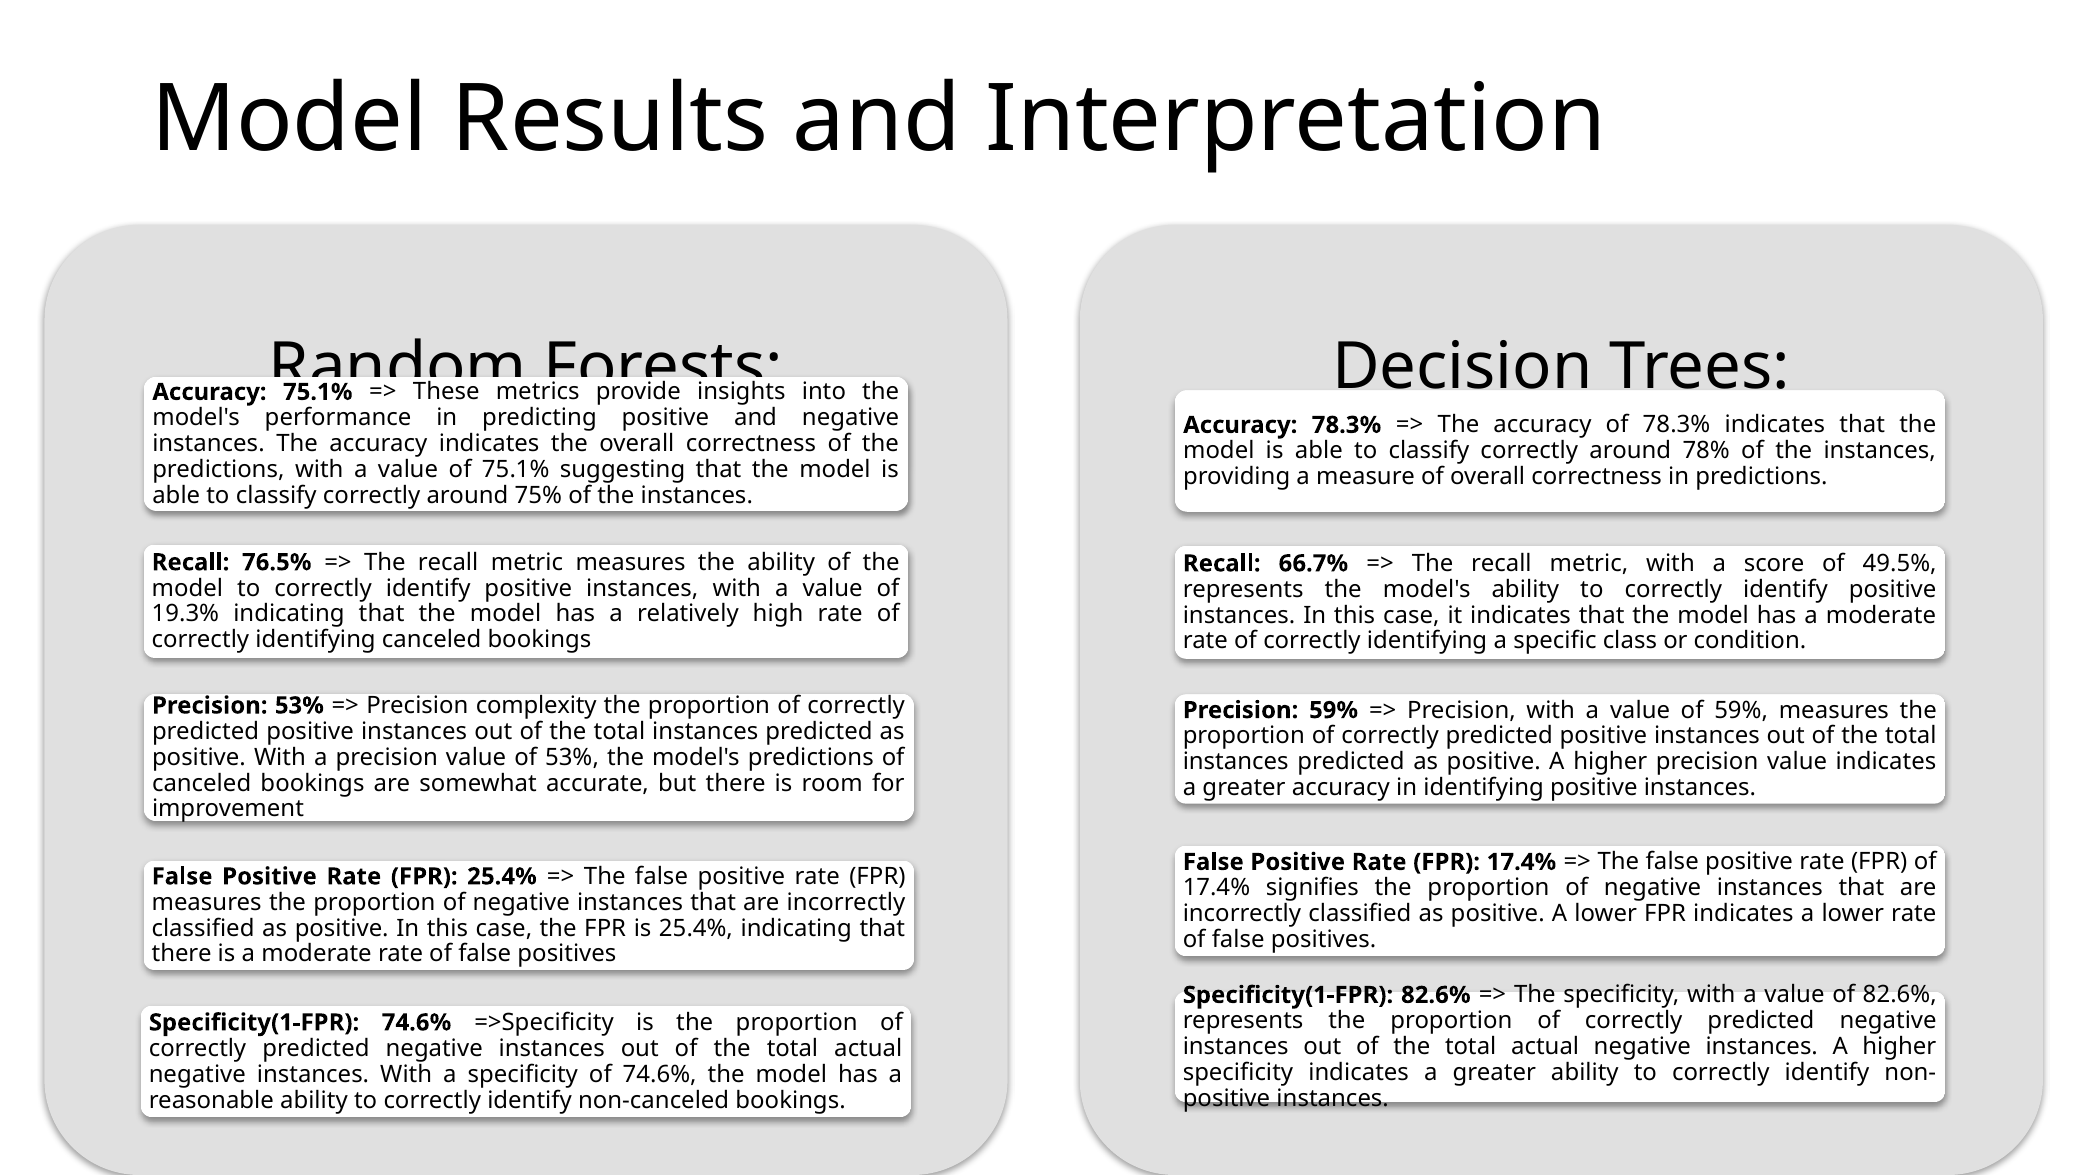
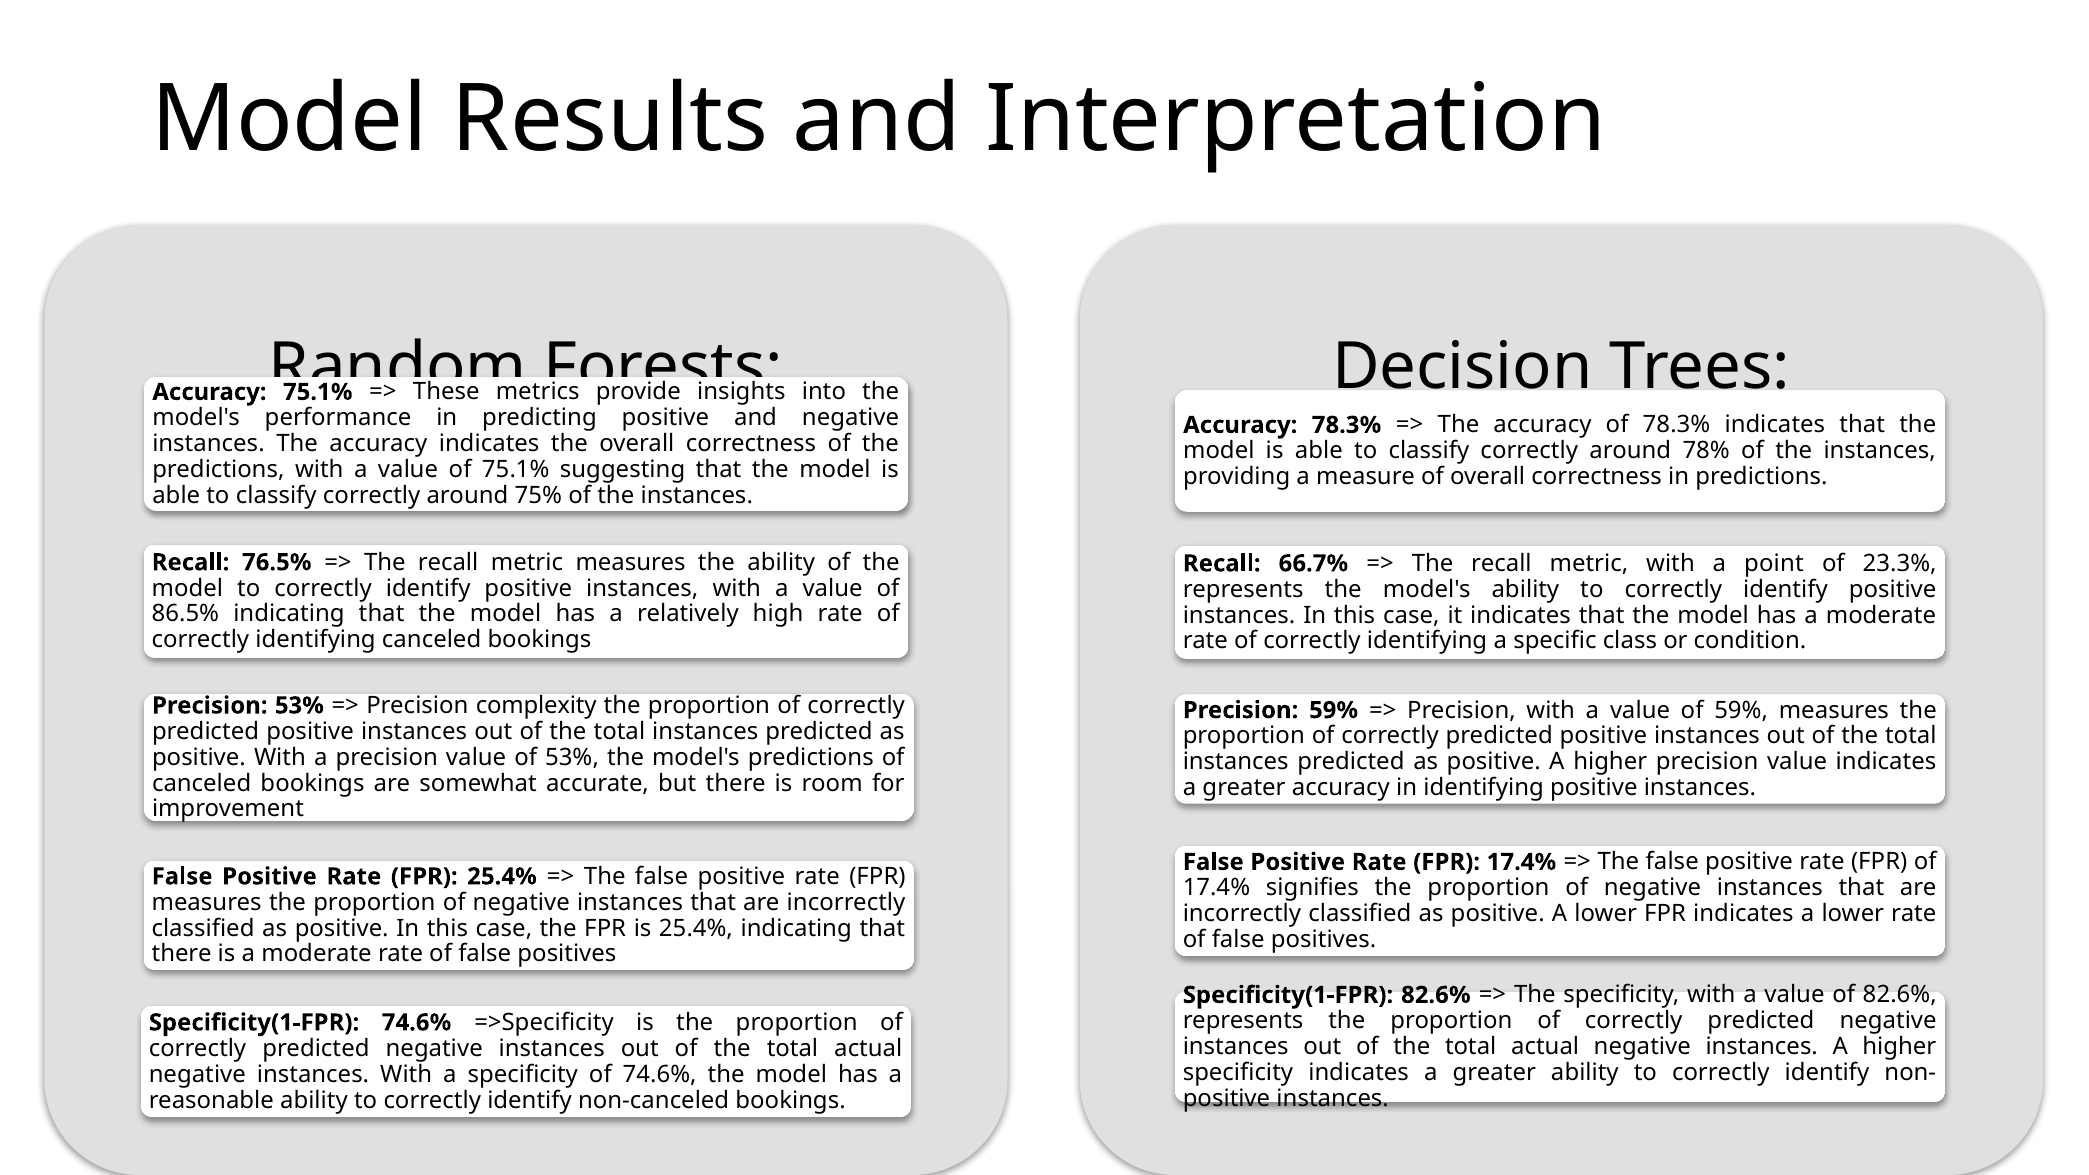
score: score -> point
49.5%: 49.5% -> 23.3%
19.3%: 19.3% -> 86.5%
